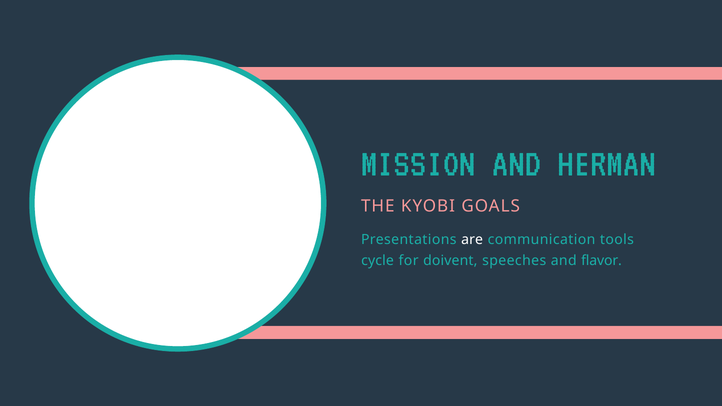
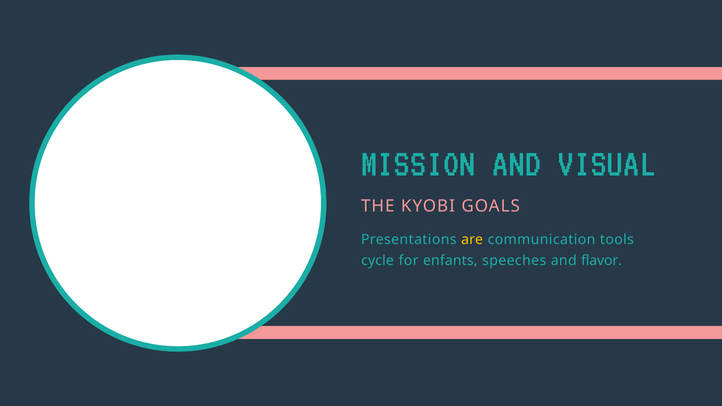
HERMAN: HERMAN -> VISUAL
are colour: white -> yellow
doivent: doivent -> enfants
